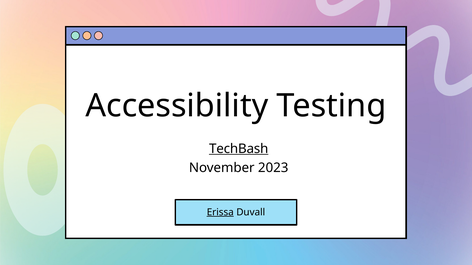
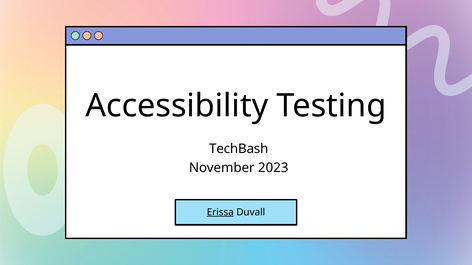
TechBash underline: present -> none
